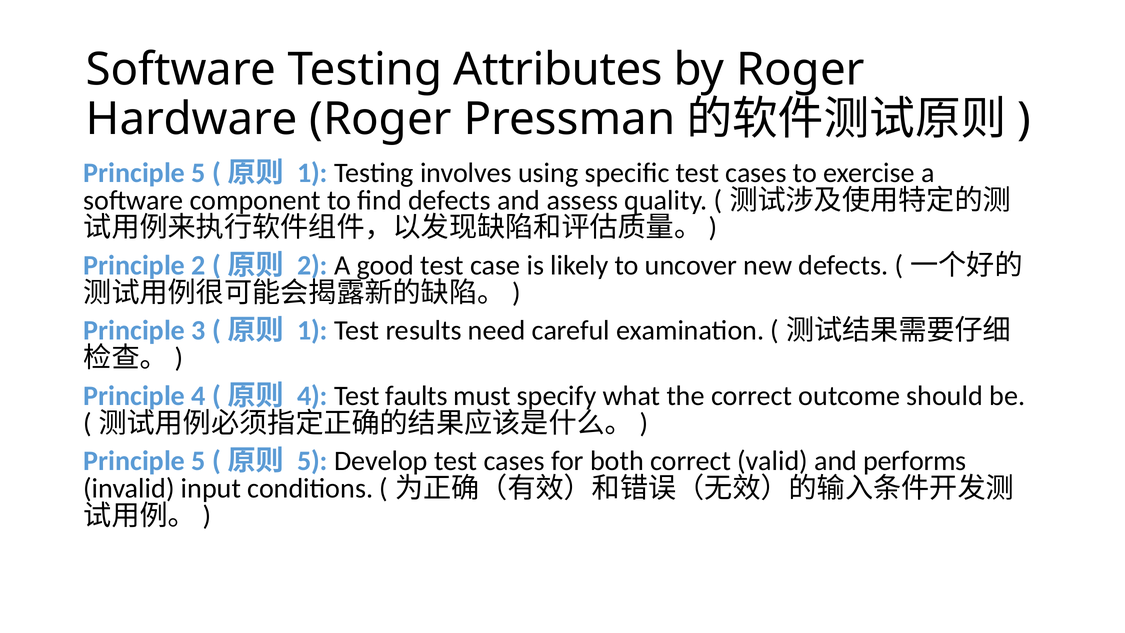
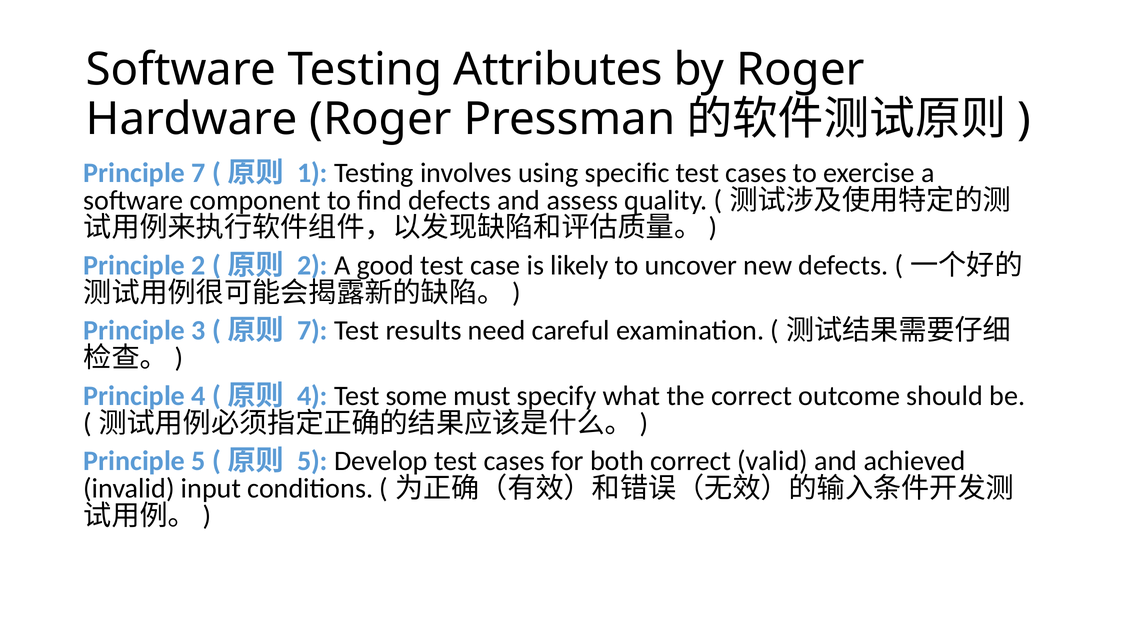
5 at (199, 173): 5 -> 7
1 at (312, 331): 1 -> 7
faults: faults -> some
performs: performs -> achieved
